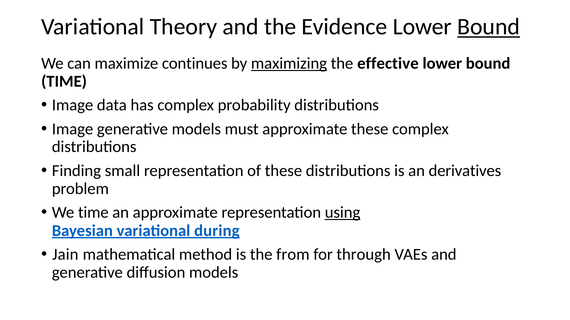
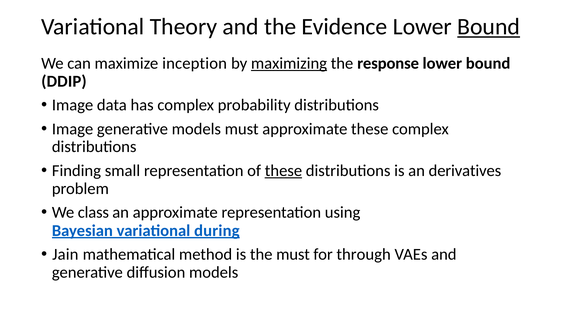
continues: continues -> inception
effective: effective -> response
TIME at (64, 81): TIME -> DDIP
these at (283, 171) underline: none -> present
We time: time -> class
using underline: present -> none
the from: from -> must
